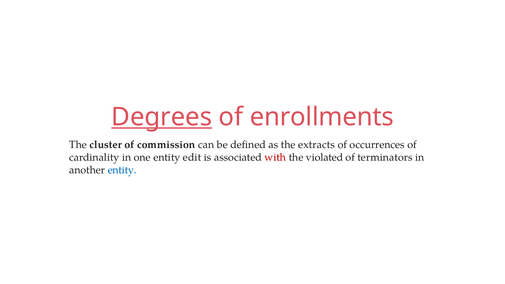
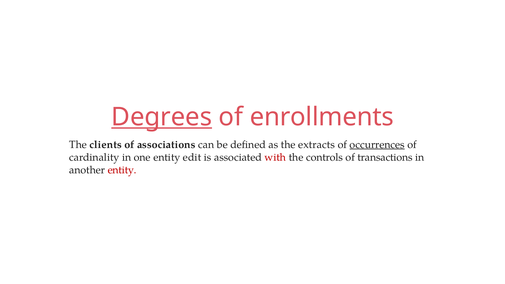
cluster: cluster -> clients
commission: commission -> associations
occurrences underline: none -> present
violated: violated -> controls
terminators: terminators -> transactions
entity at (122, 170) colour: blue -> red
